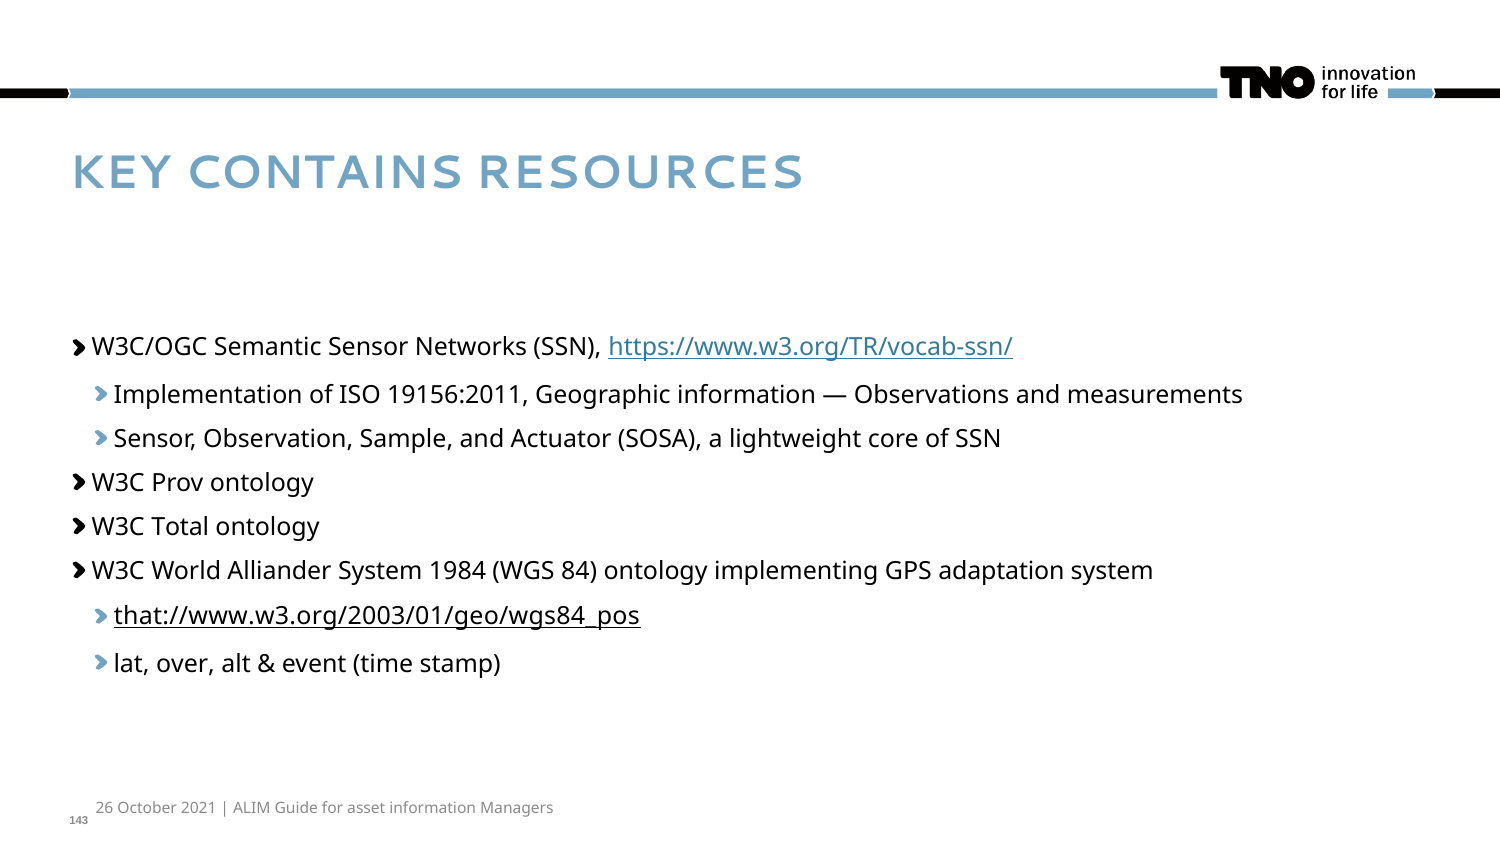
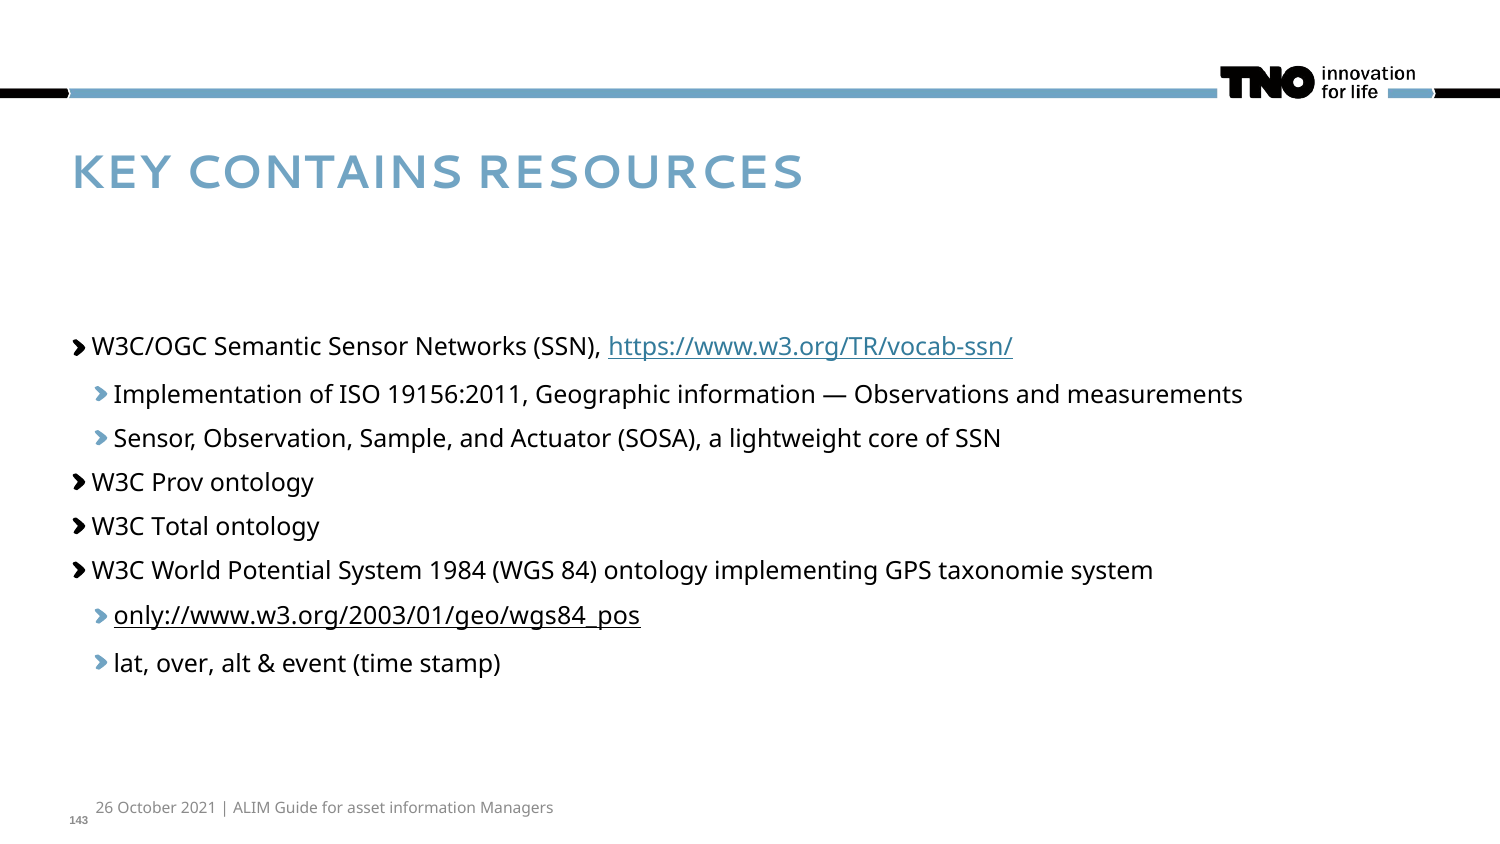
Alliander: Alliander -> Potential
adaptation: adaptation -> taxonomie
that://www.w3.org/2003/01/geo/wgs84_pos: that://www.w3.org/2003/01/geo/wgs84_pos -> only://www.w3.org/2003/01/geo/wgs84_pos
